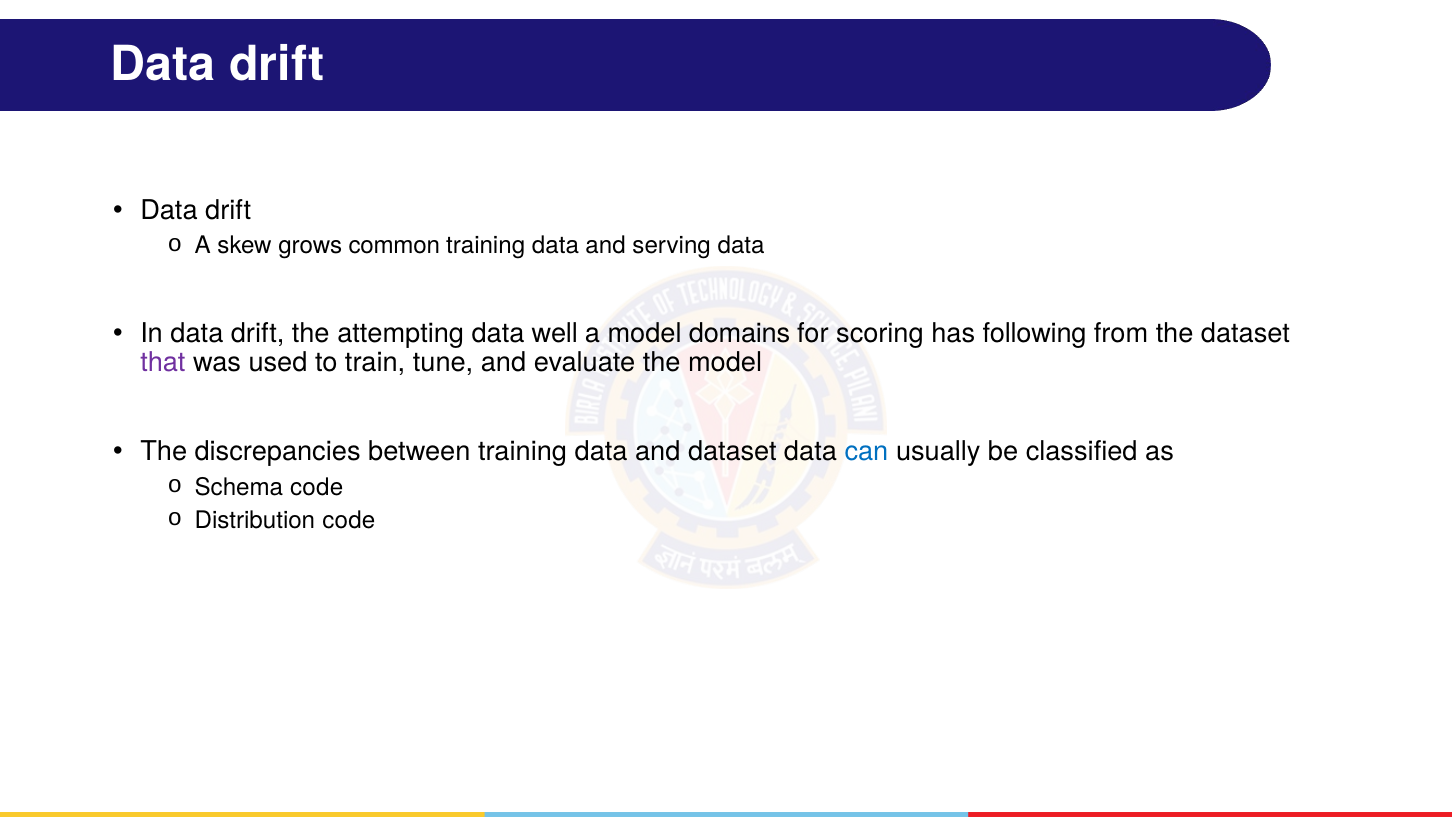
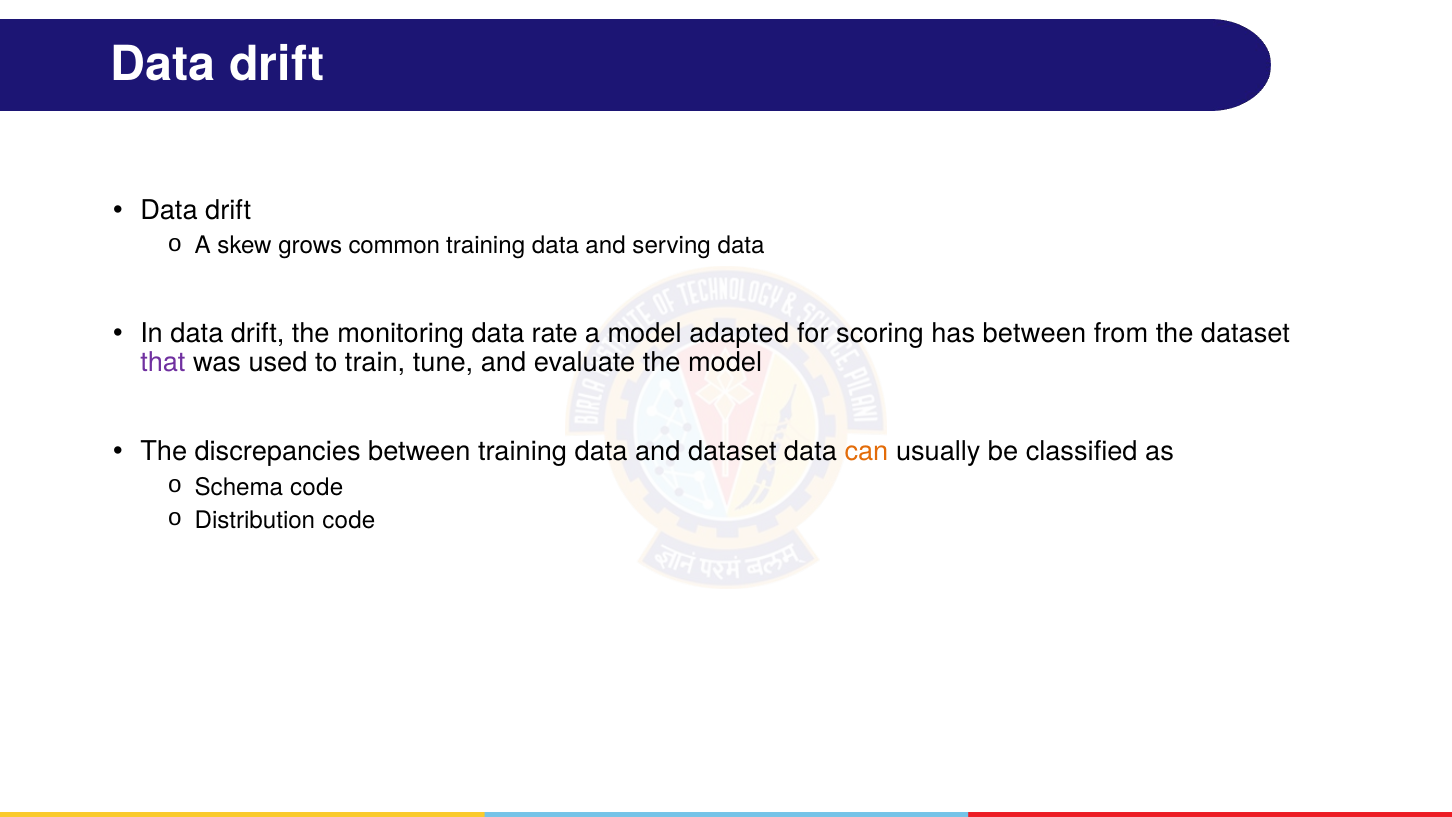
attempting: attempting -> monitoring
well: well -> rate
domains: domains -> adapted
has following: following -> between
can colour: blue -> orange
